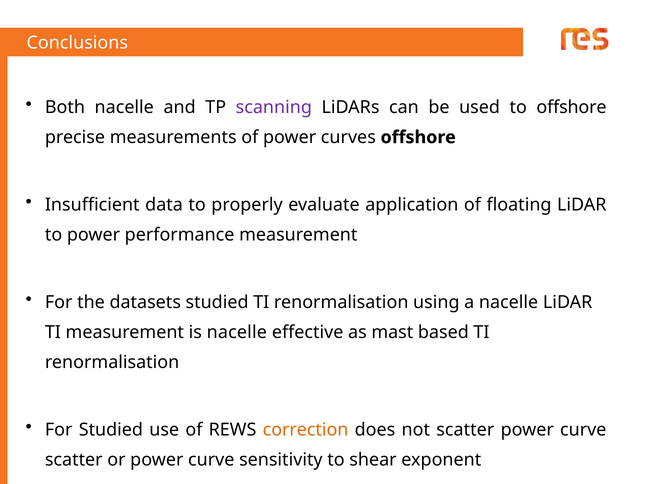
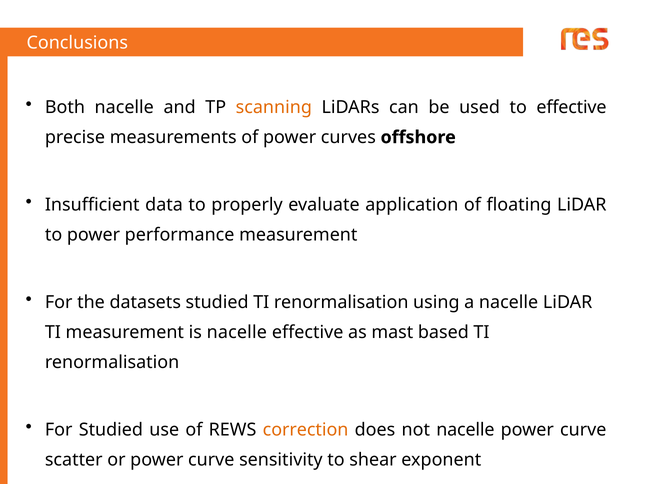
scanning colour: purple -> orange
to offshore: offshore -> effective
not scatter: scatter -> nacelle
